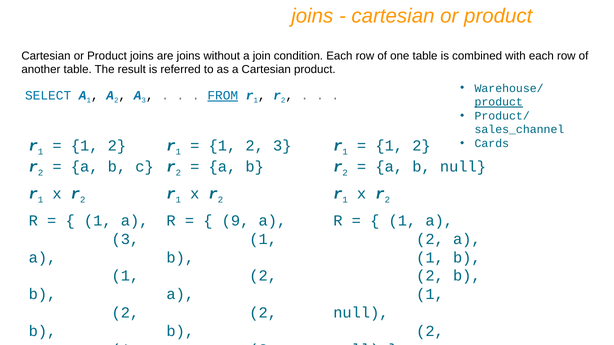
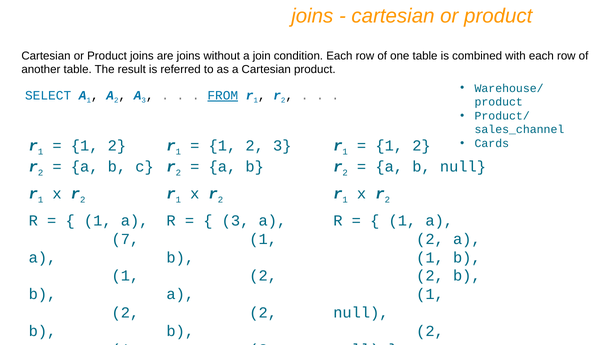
product at (499, 102) underline: present -> none
9 at (236, 221): 9 -> 3
3 at (125, 239): 3 -> 7
